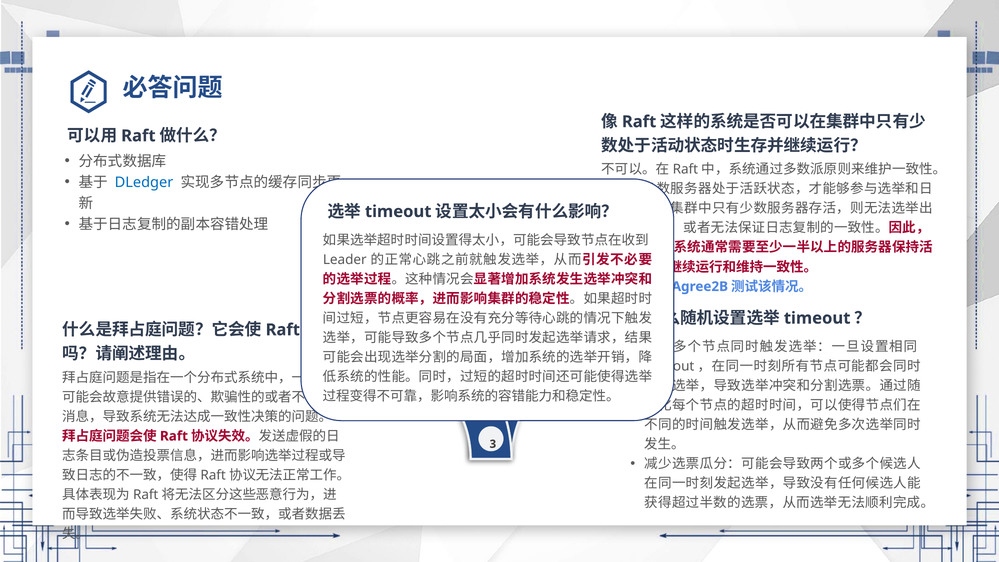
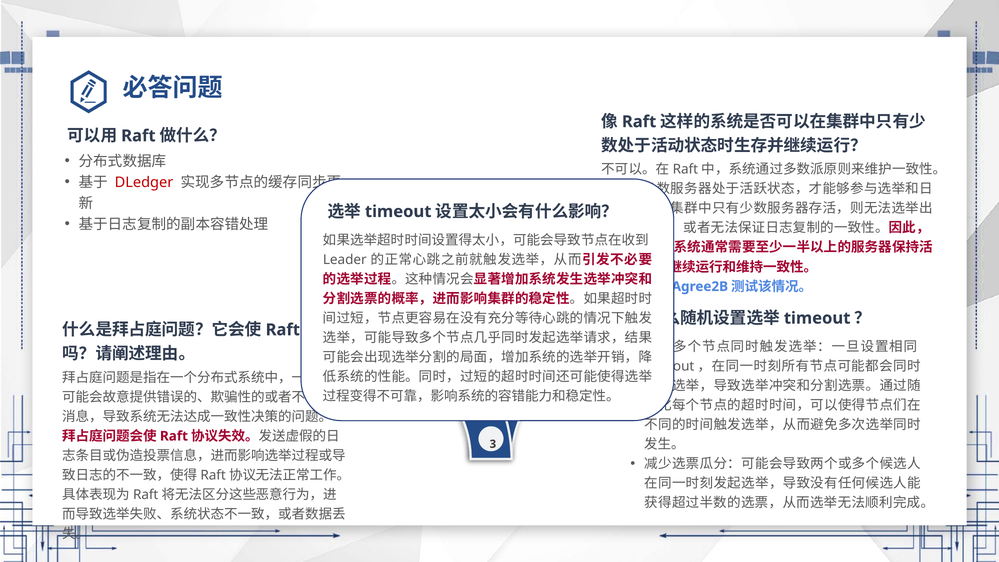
DLedger colour: blue -> red
